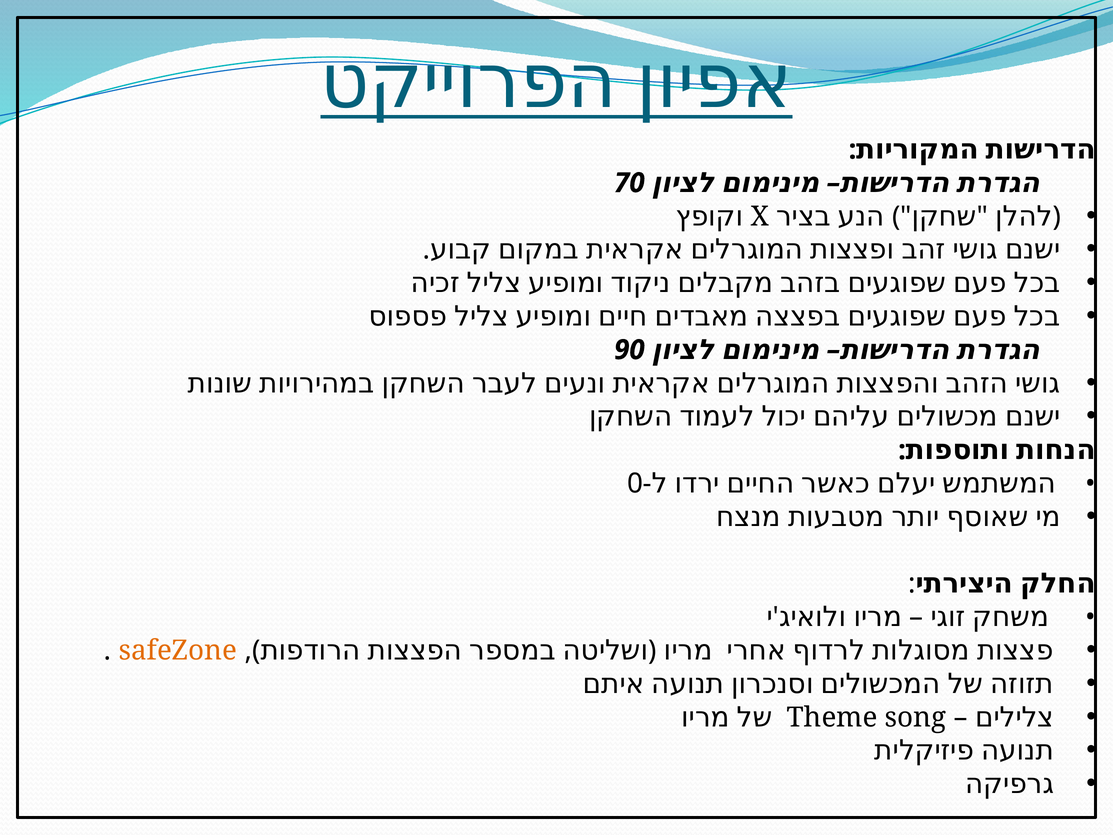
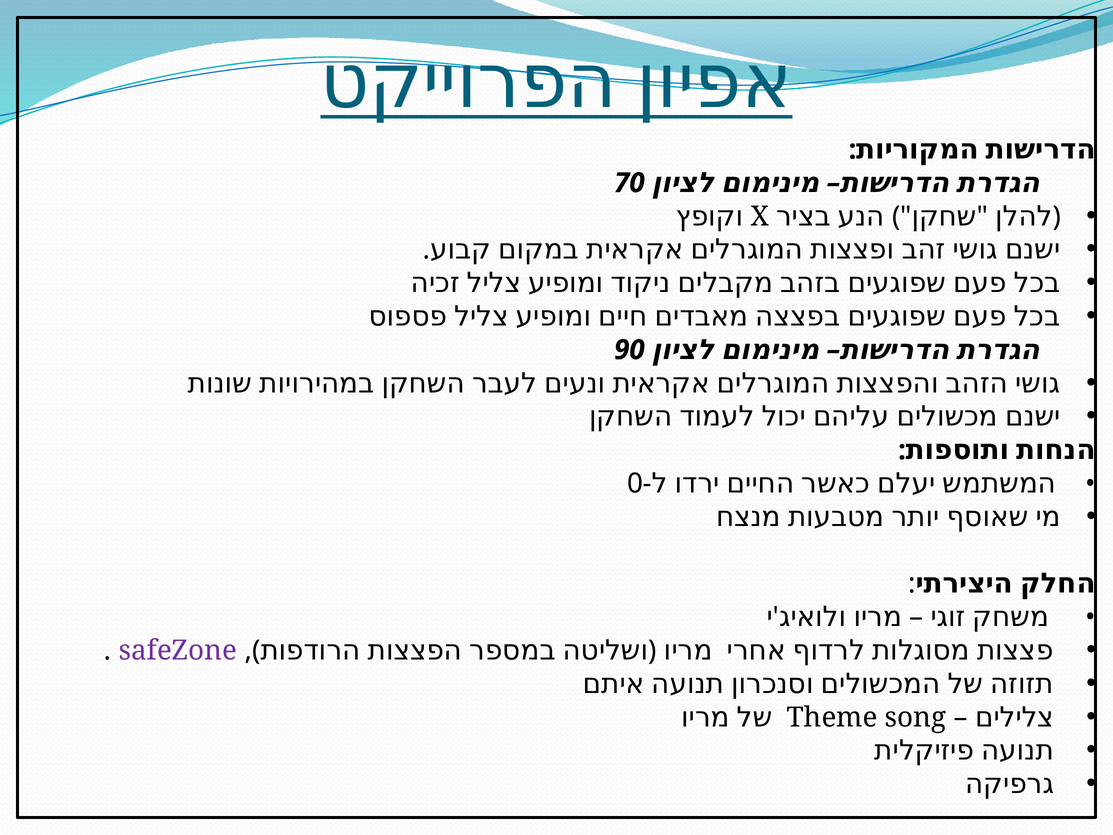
safeZone colour: orange -> purple
